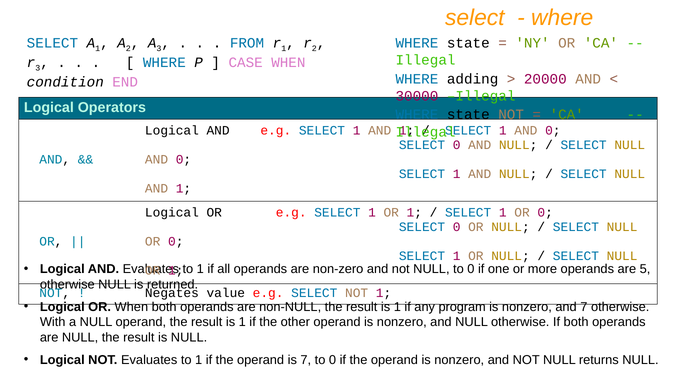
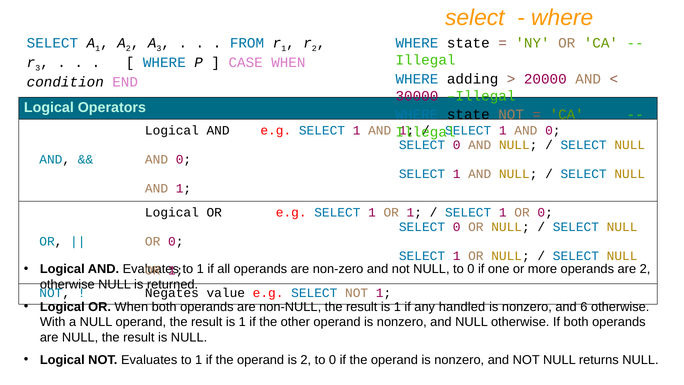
are 5: 5 -> 2
program: program -> handled
and 7: 7 -> 6
is 7: 7 -> 2
